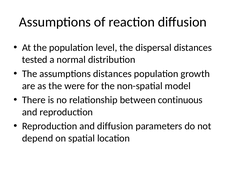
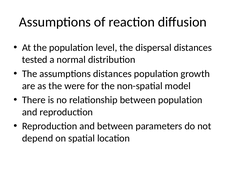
between continuous: continuous -> population
and diffusion: diffusion -> between
